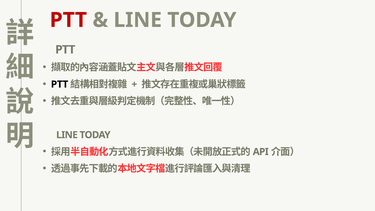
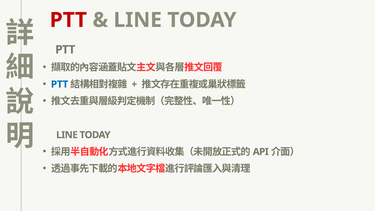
PTT at (60, 84) colour: black -> blue
